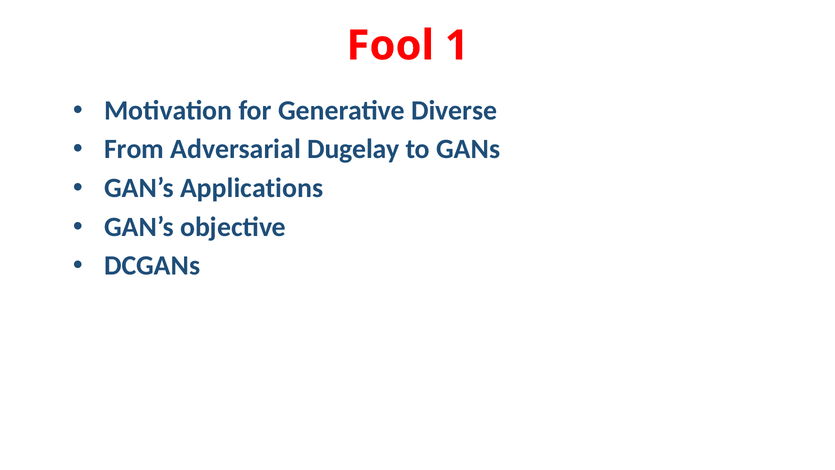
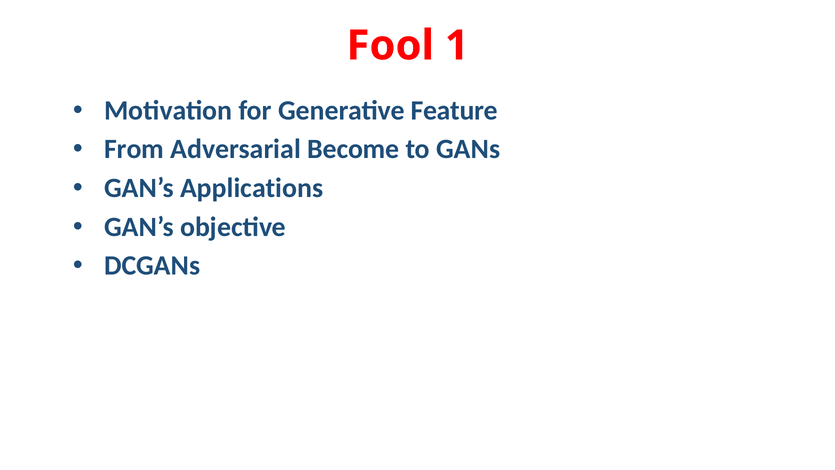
Diverse: Diverse -> Feature
Dugelay: Dugelay -> Become
